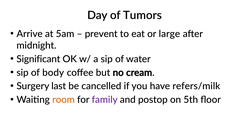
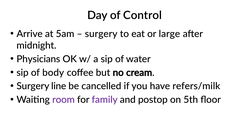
Tumors: Tumors -> Control
prevent at (101, 34): prevent -> surgery
Significant: Significant -> Physicians
last: last -> line
room colour: orange -> purple
